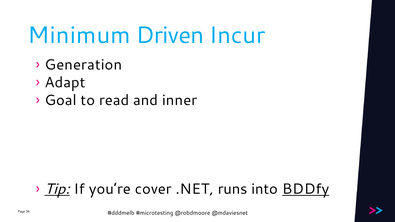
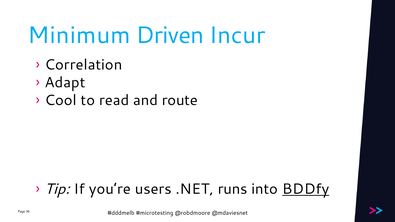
Generation: Generation -> Correlation
Goal: Goal -> Cool
inner: inner -> route
Tip underline: present -> none
cover: cover -> users
